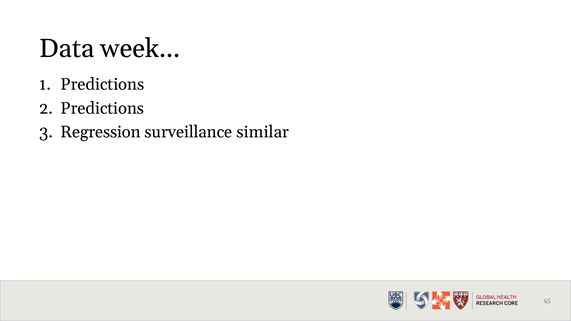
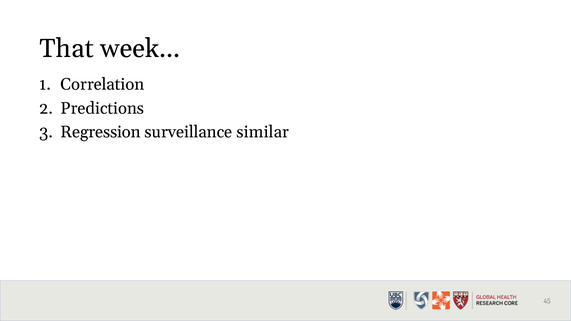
Data: Data -> That
Predictions at (102, 84): Predictions -> Correlation
